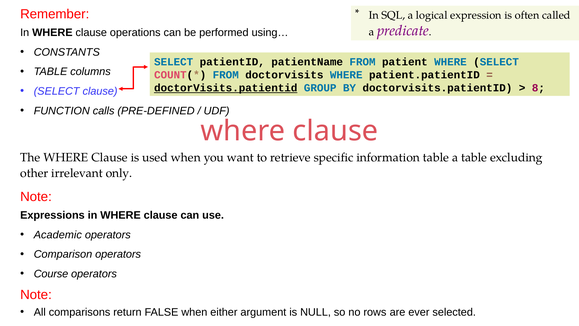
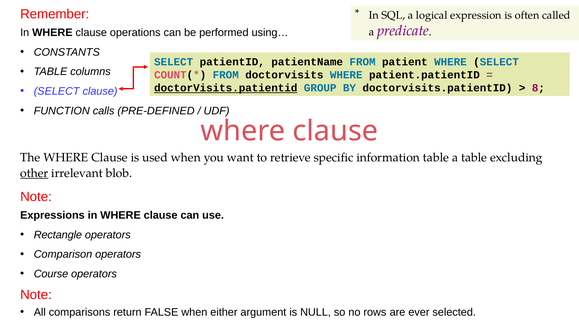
other underline: none -> present
only: only -> blob
Academic: Academic -> Rectangle
